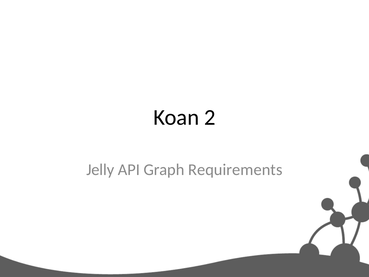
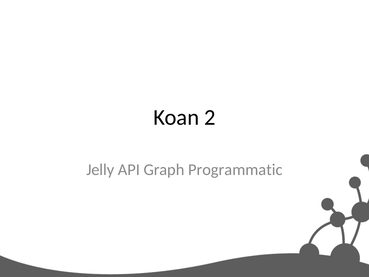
Requirements: Requirements -> Programmatic
